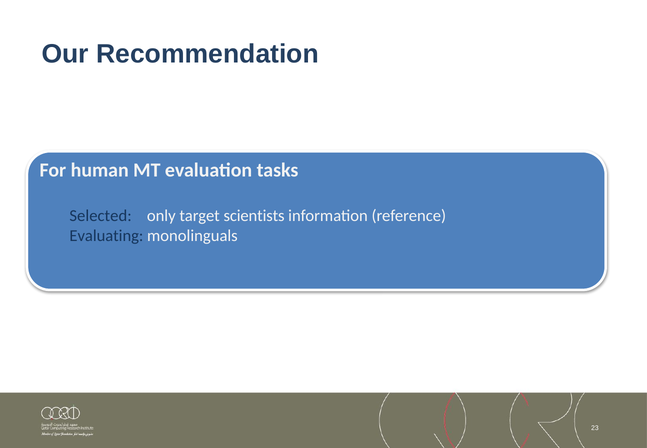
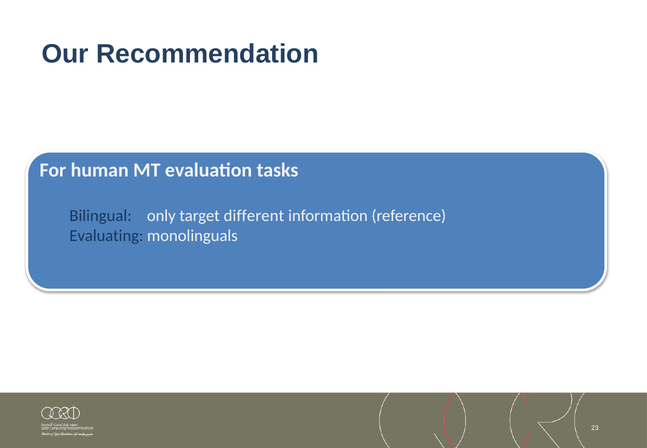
Selected: Selected -> Bilingual
scientists: scientists -> different
